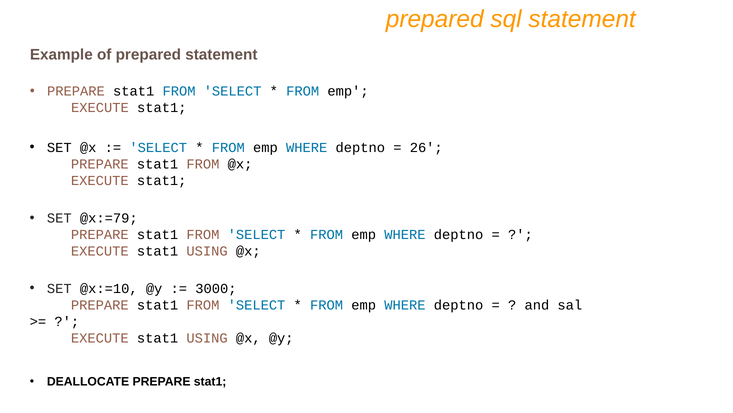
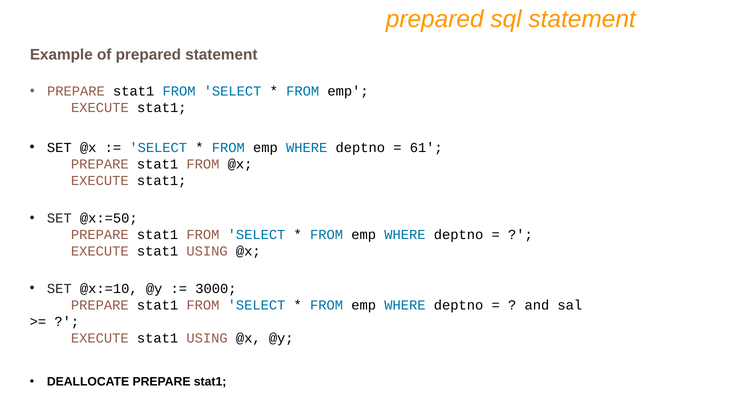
26: 26 -> 61
@x:=79: @x:=79 -> @x:=50
